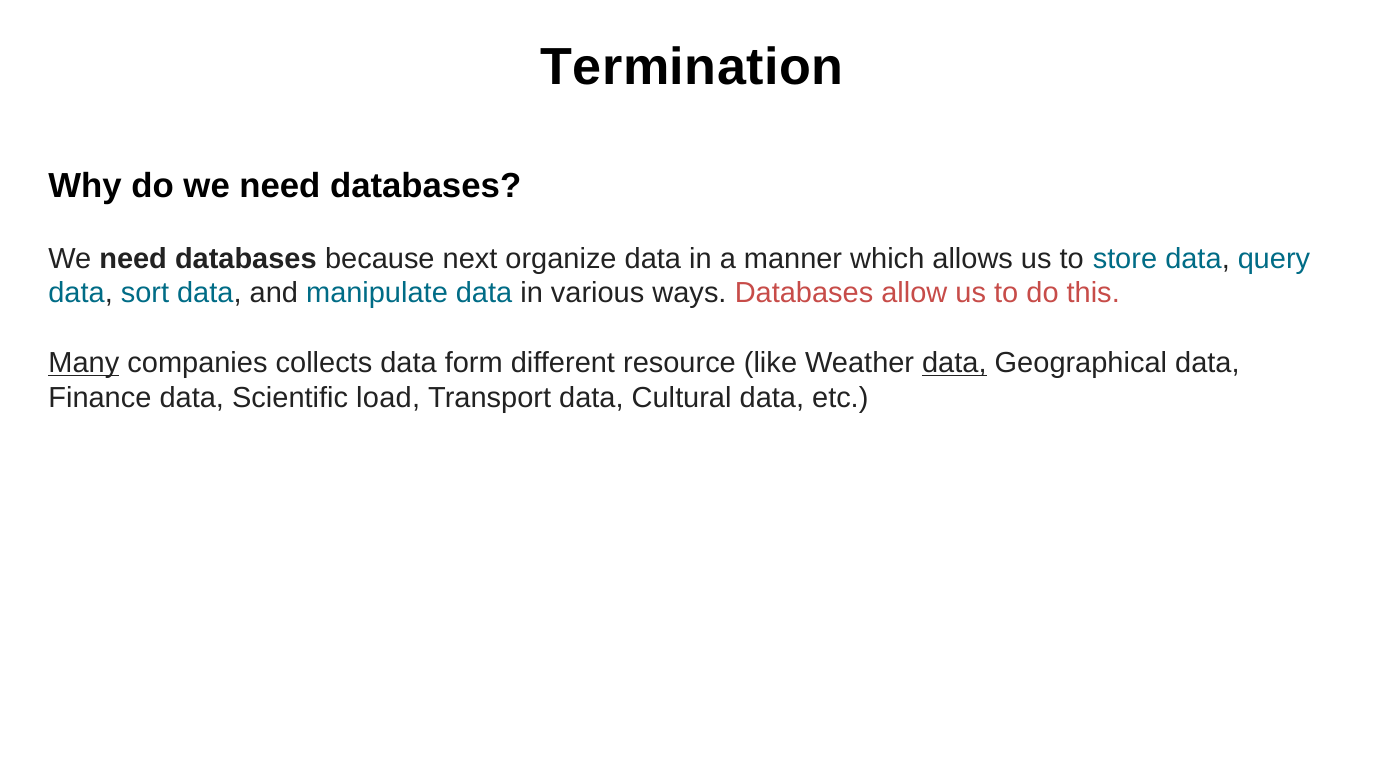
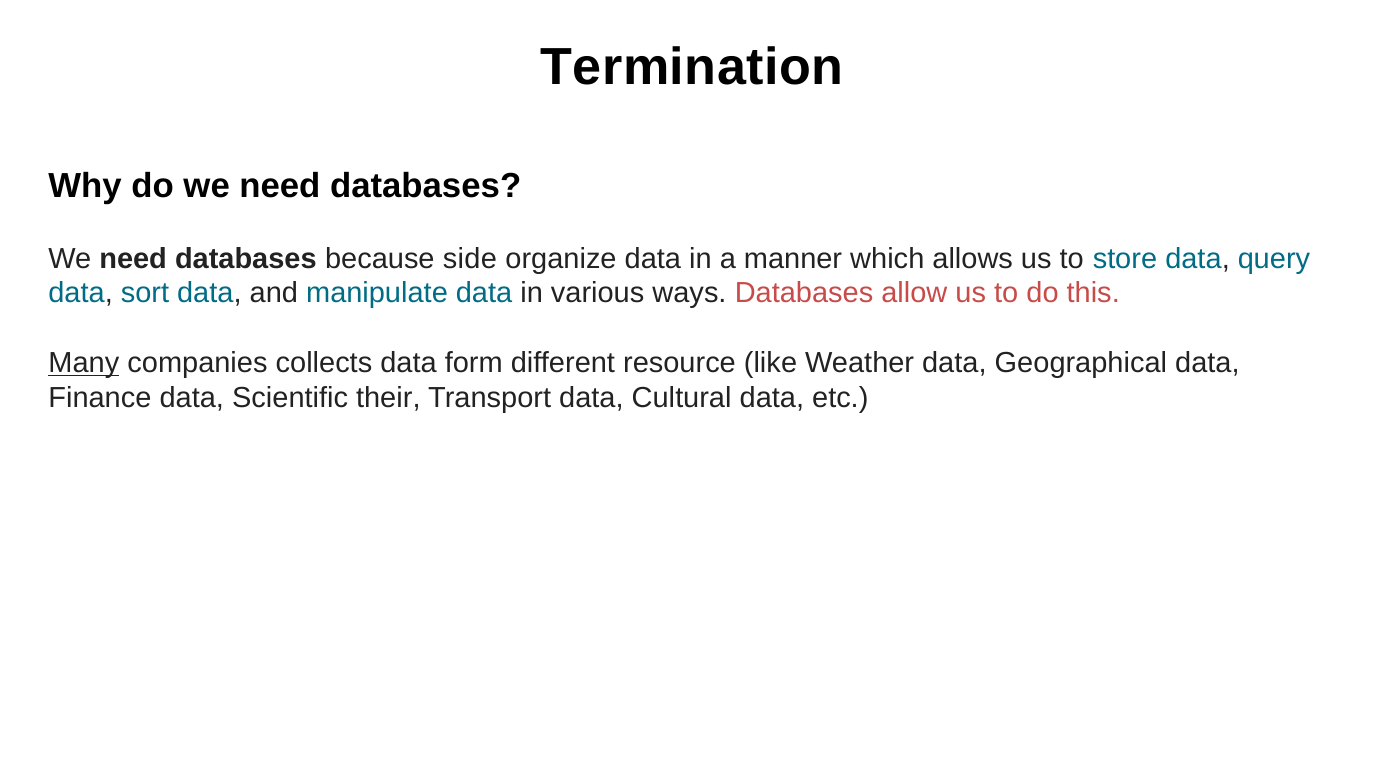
next: next -> side
data at (954, 363) underline: present -> none
load: load -> their
